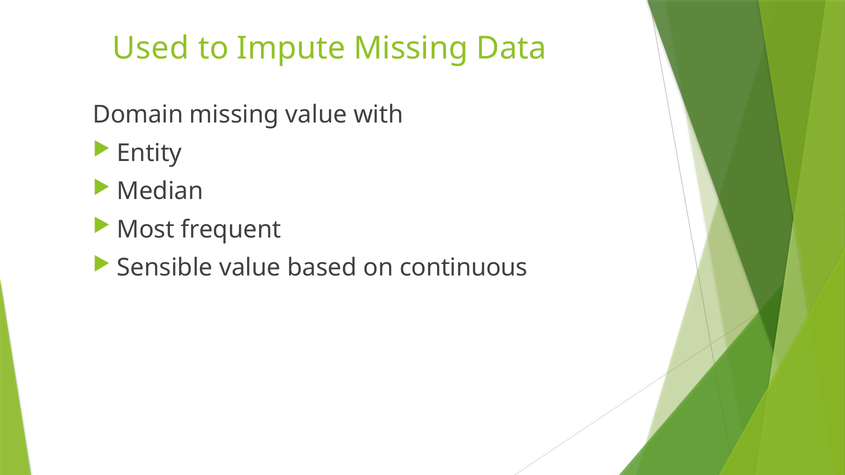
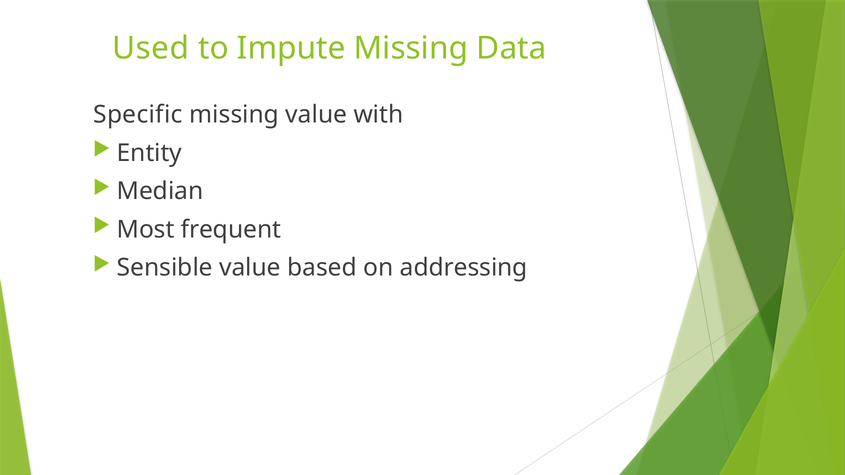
Domain: Domain -> Specific
continuous: continuous -> addressing
